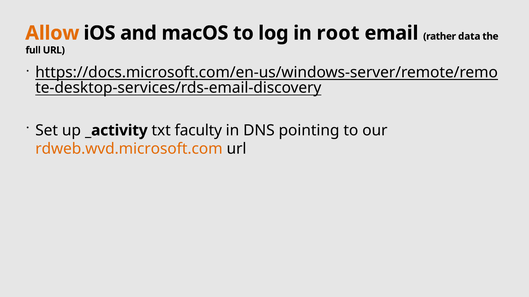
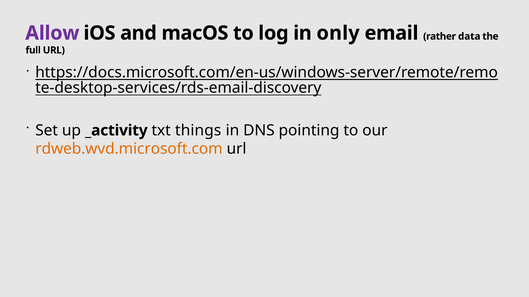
Allow colour: orange -> purple
root: root -> only
faculty: faculty -> things
